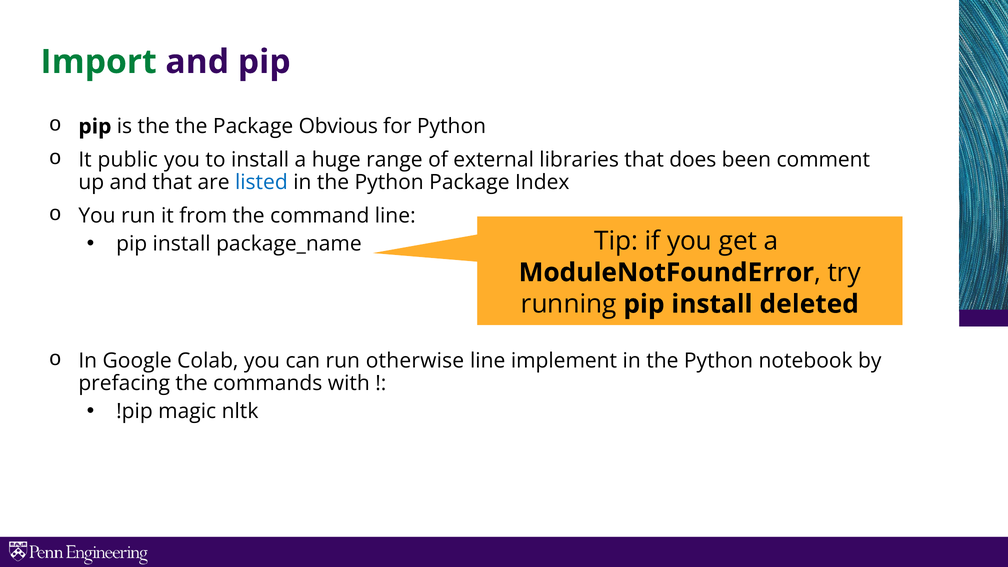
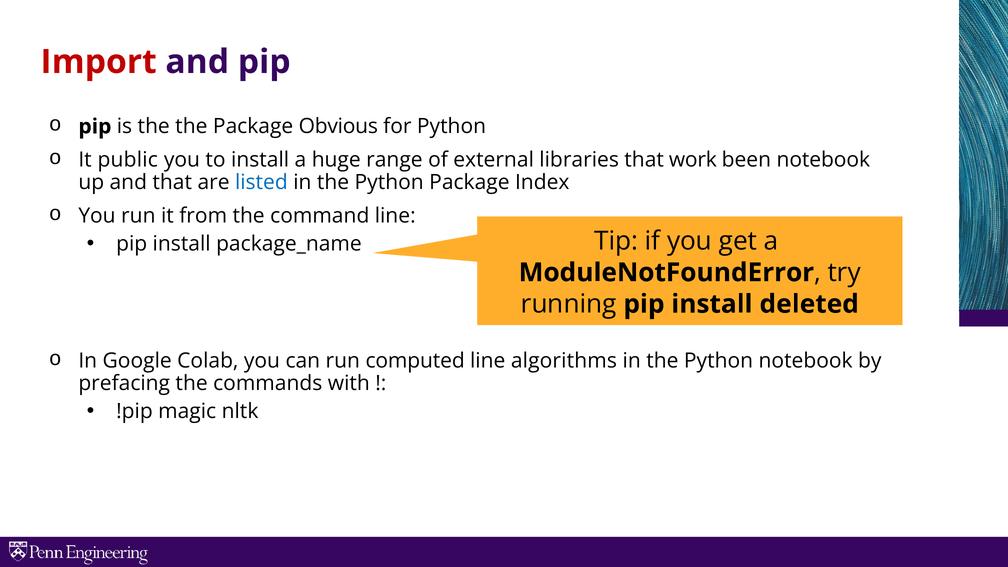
Import colour: green -> red
does: does -> work
been comment: comment -> notebook
otherwise: otherwise -> computed
implement: implement -> algorithms
